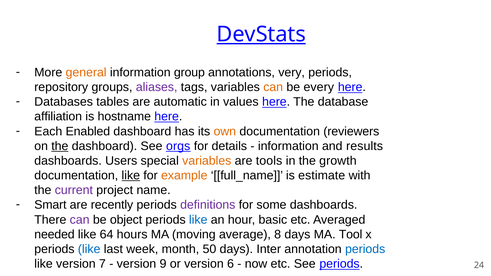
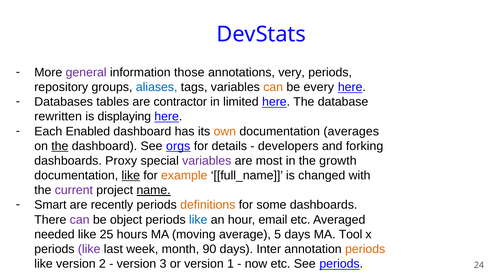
DevStats underline: present -> none
general colour: orange -> purple
group: group -> those
aliases colour: purple -> blue
automatic: automatic -> contractor
values: values -> limited
affiliation: affiliation -> rewritten
hostname: hostname -> displaying
reviewers: reviewers -> averages
information at (288, 146): information -> developers
results: results -> forking
Users: Users -> Proxy
variables at (207, 161) colour: orange -> purple
tools: tools -> most
estimate: estimate -> changed
name underline: none -> present
definitions colour: purple -> orange
basic: basic -> email
64: 64 -> 25
8: 8 -> 5
like at (89, 249) colour: blue -> purple
50: 50 -> 90
periods at (365, 249) colour: blue -> orange
7: 7 -> 2
9: 9 -> 3
6: 6 -> 1
